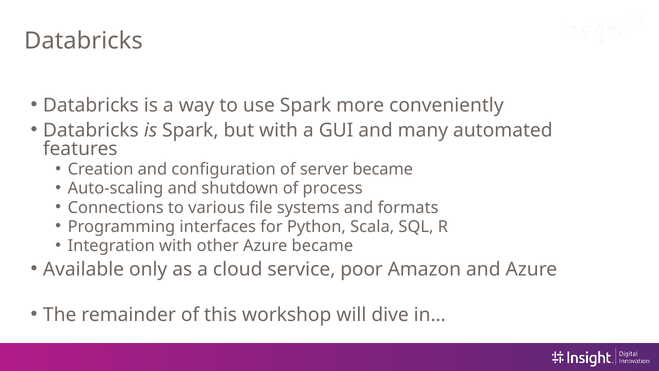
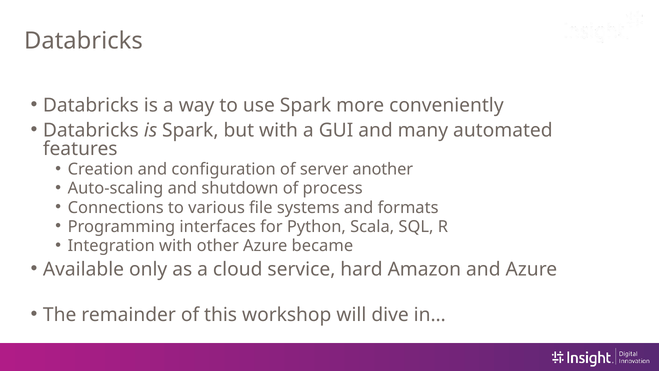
server became: became -> another
poor: poor -> hard
